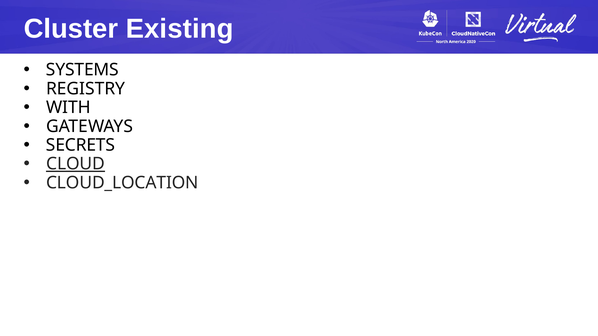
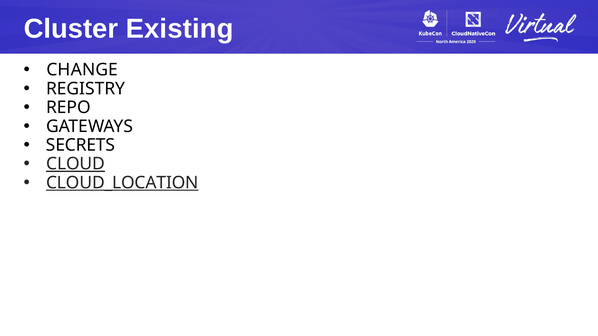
SYSTEMS: SYSTEMS -> CHANGE
WITH: WITH -> REPO
CLOUD_LOCATION underline: none -> present
